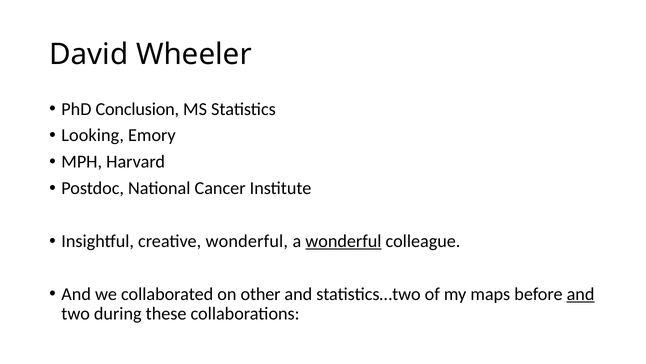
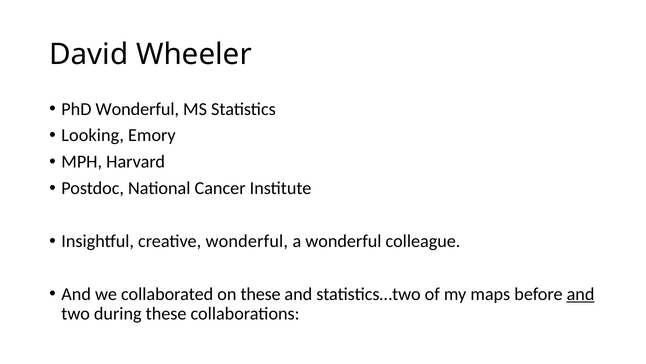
PhD Conclusion: Conclusion -> Wonderful
wonderful at (343, 241) underline: present -> none
on other: other -> these
